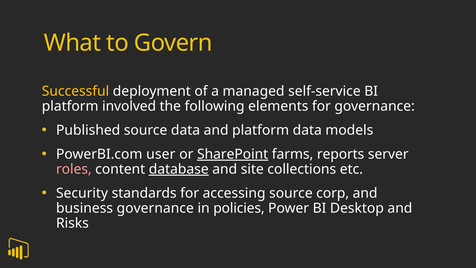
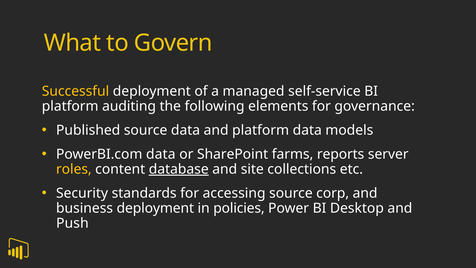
involved: involved -> auditing
PowerBI.com user: user -> data
SharePoint underline: present -> none
roles colour: pink -> yellow
business governance: governance -> deployment
Risks: Risks -> Push
